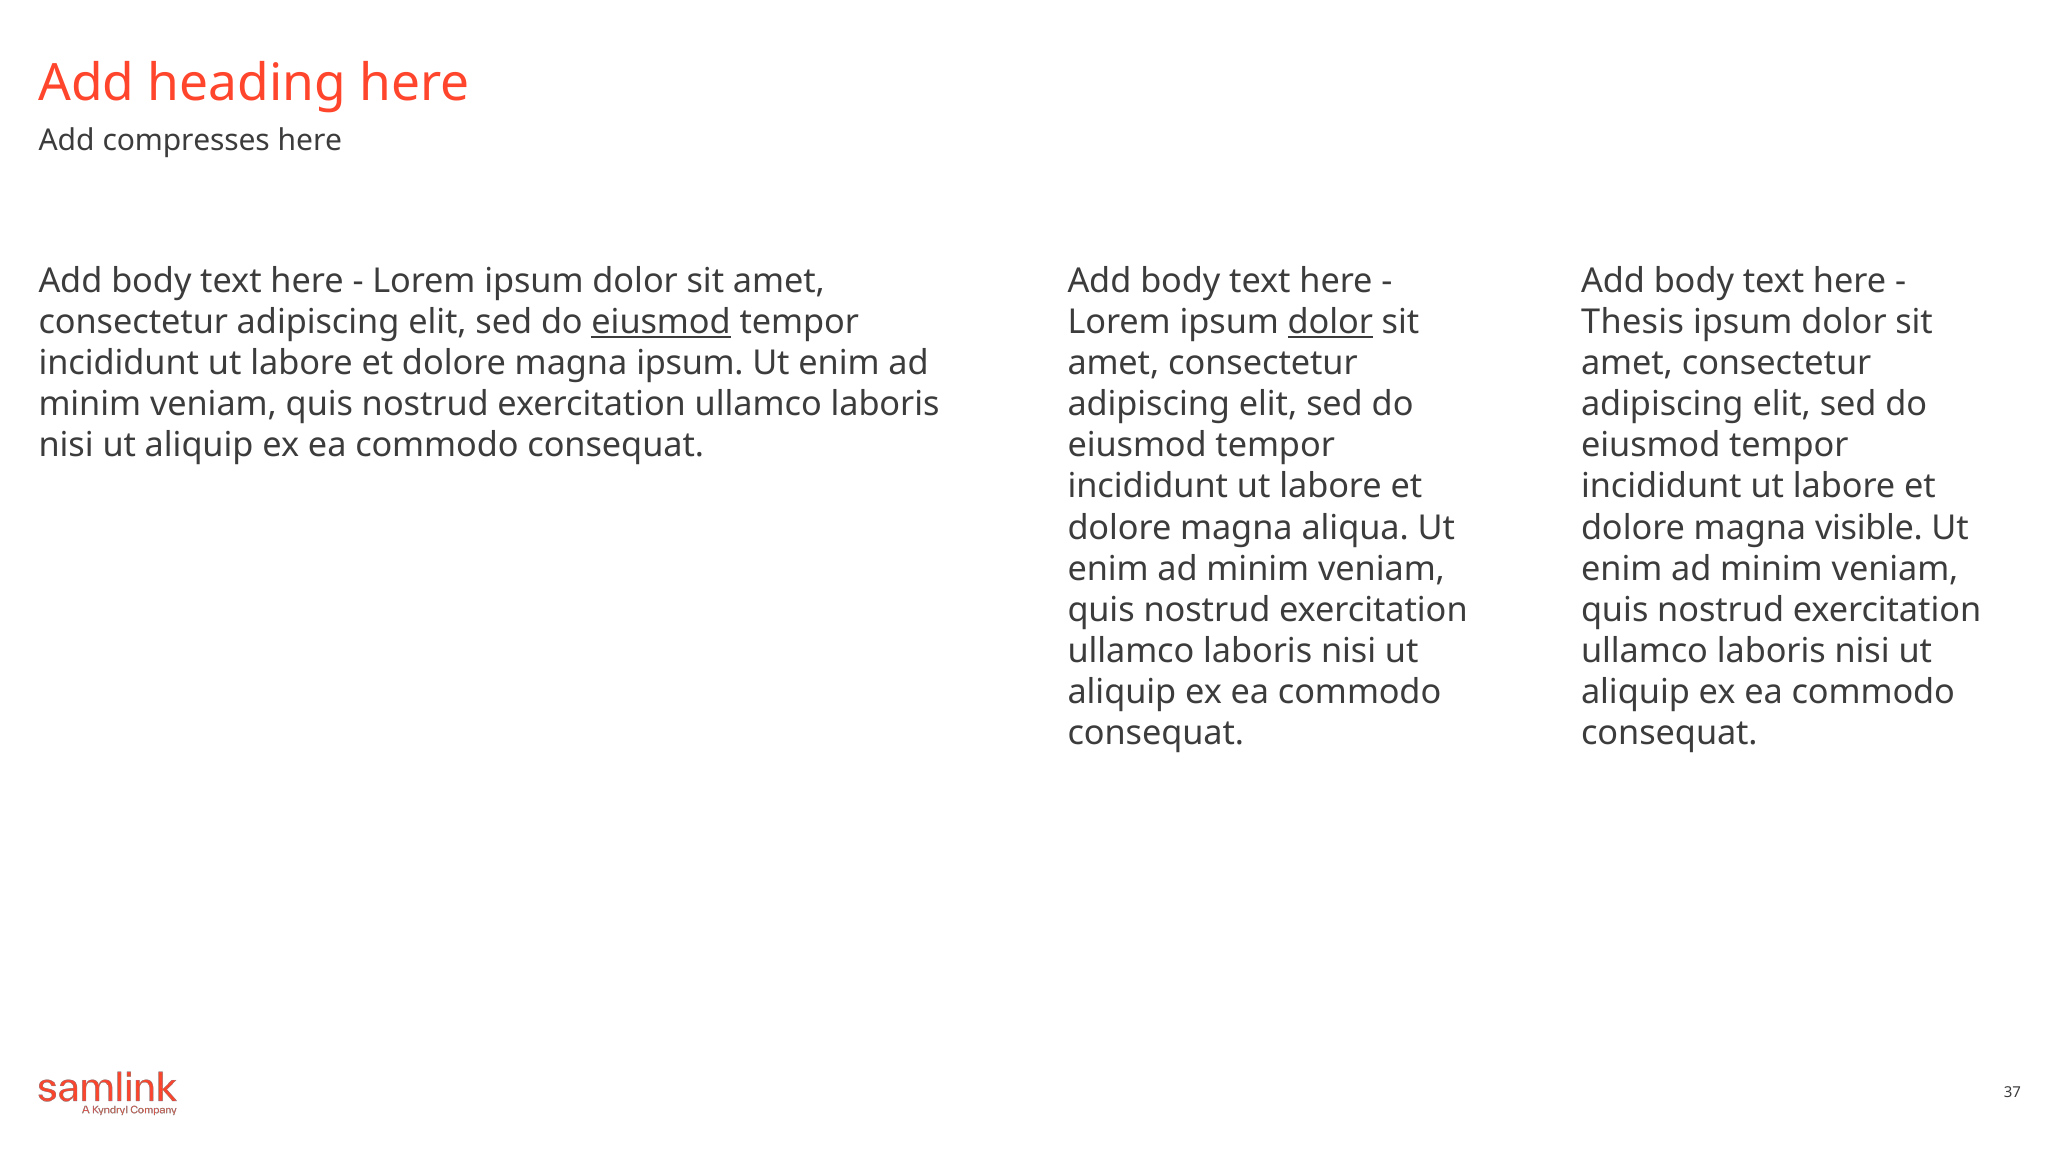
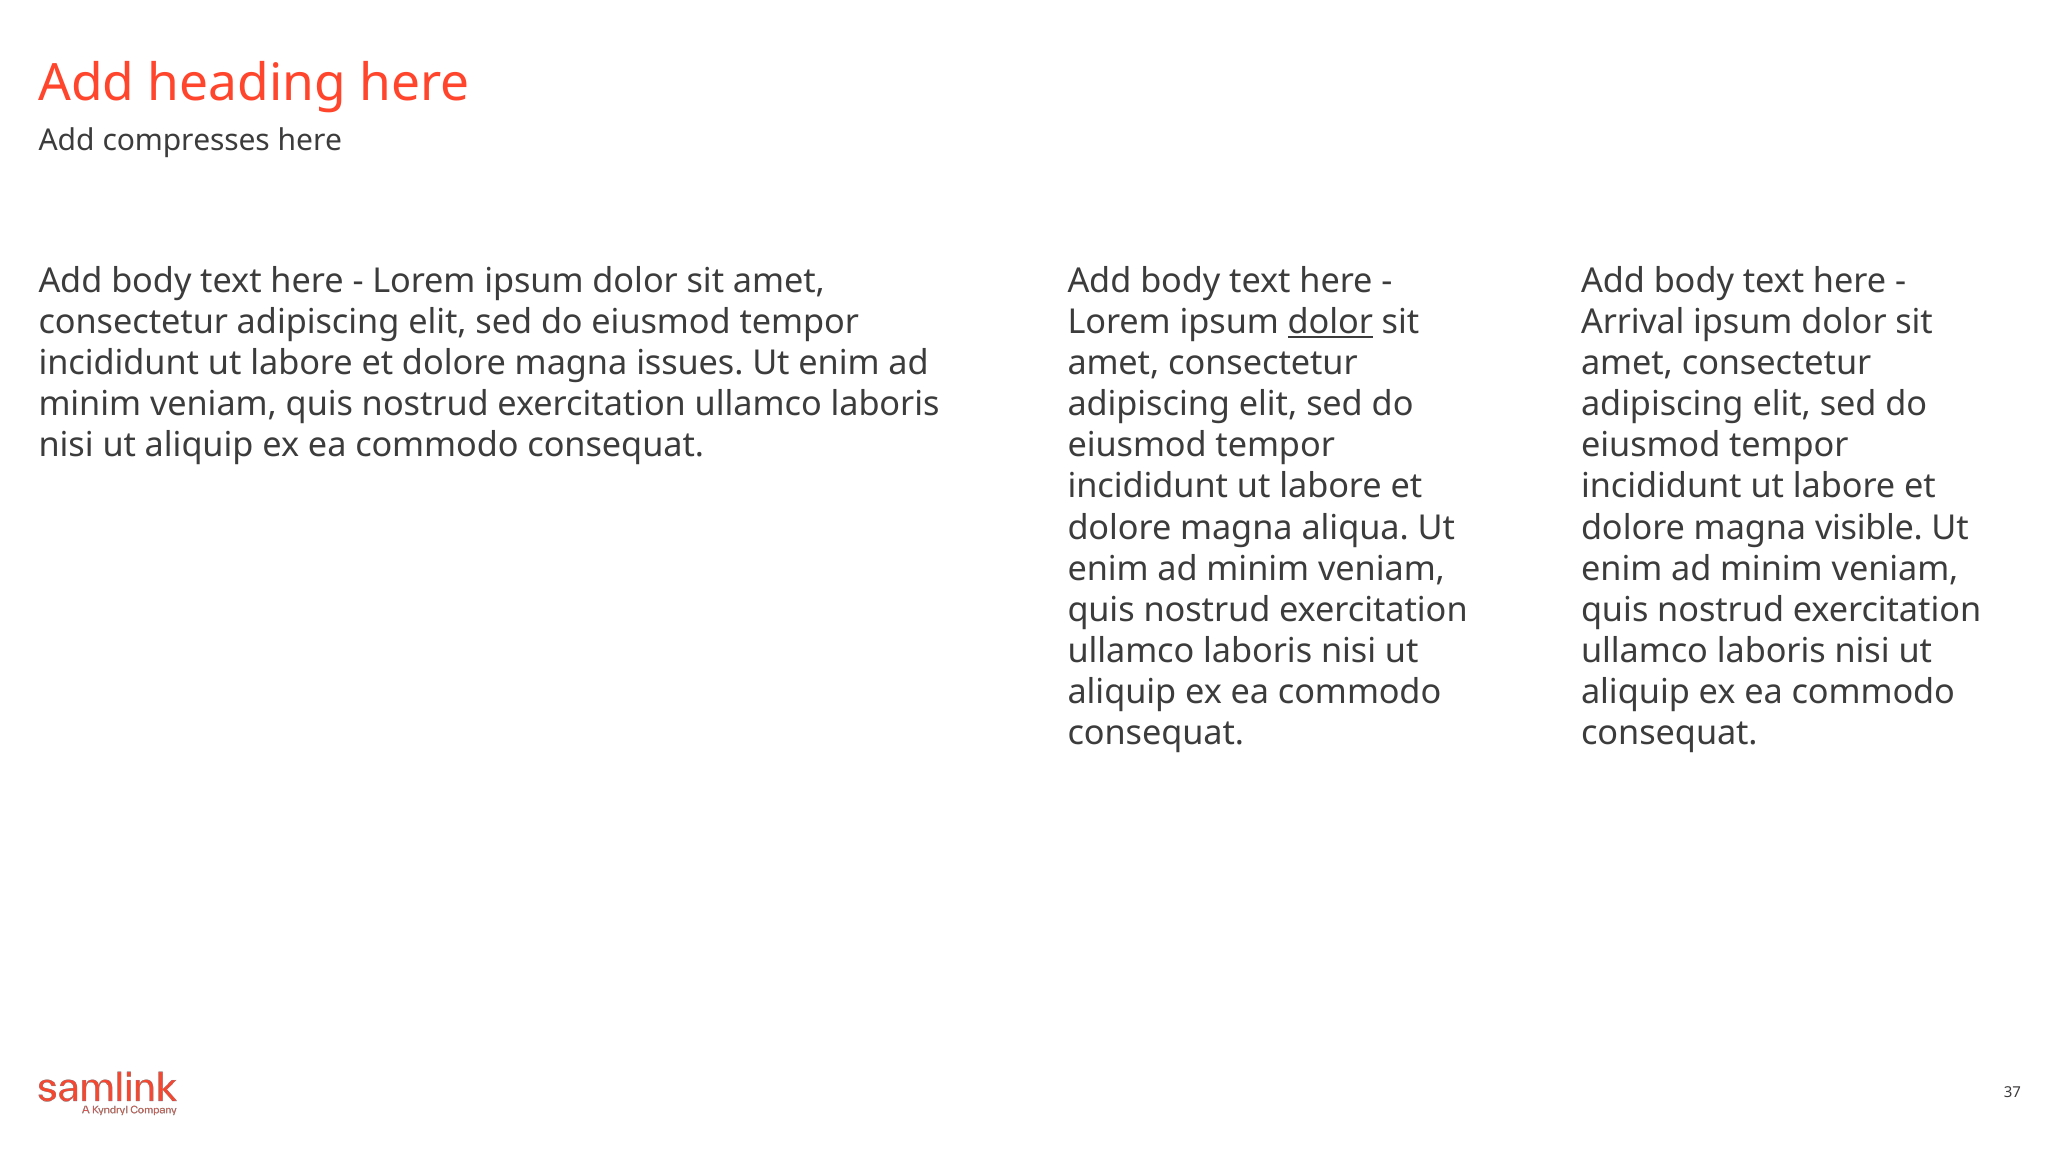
eiusmod at (661, 322) underline: present -> none
Thesis: Thesis -> Arrival
magna ipsum: ipsum -> issues
